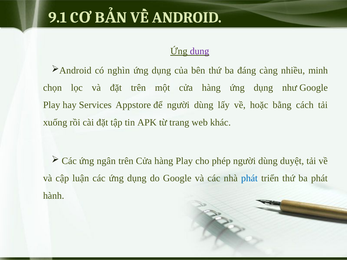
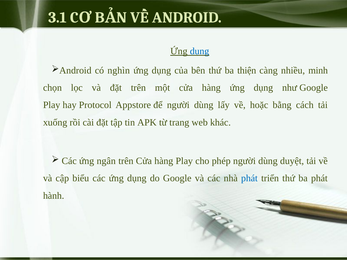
9.1: 9.1 -> 3.1
dụng at (200, 51) colour: purple -> blue
đáng: đáng -> thiện
Services: Services -> Protocol
luận: luận -> biểu
